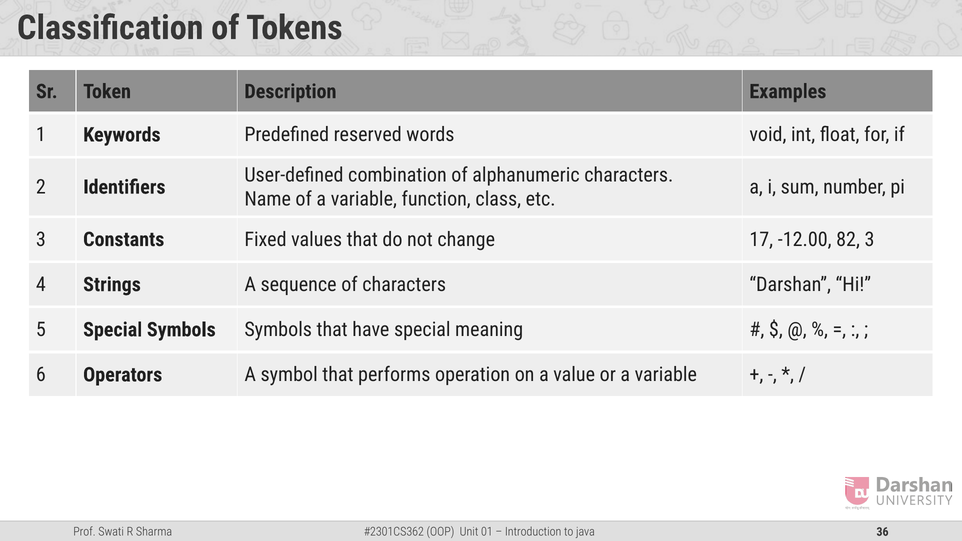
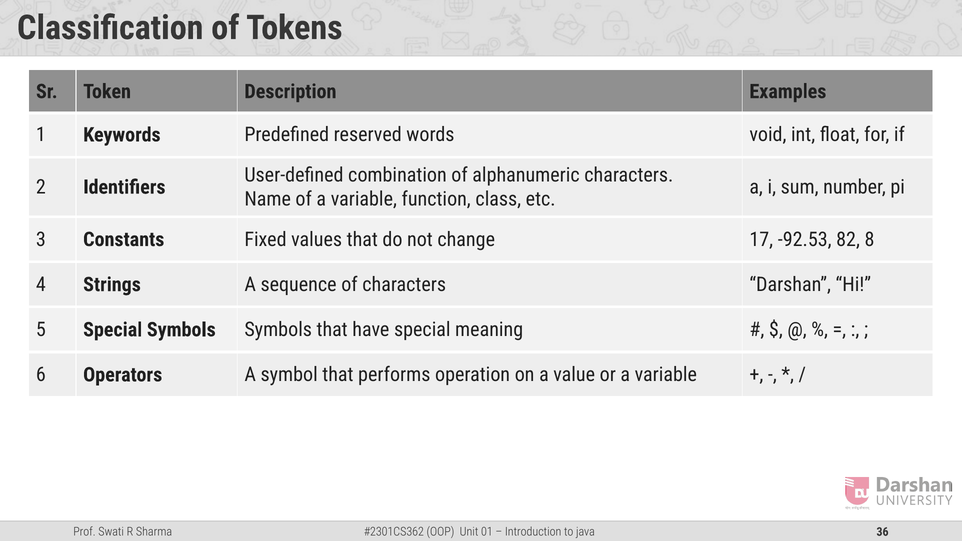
-12.00: -12.00 -> -92.53
82 3: 3 -> 8
